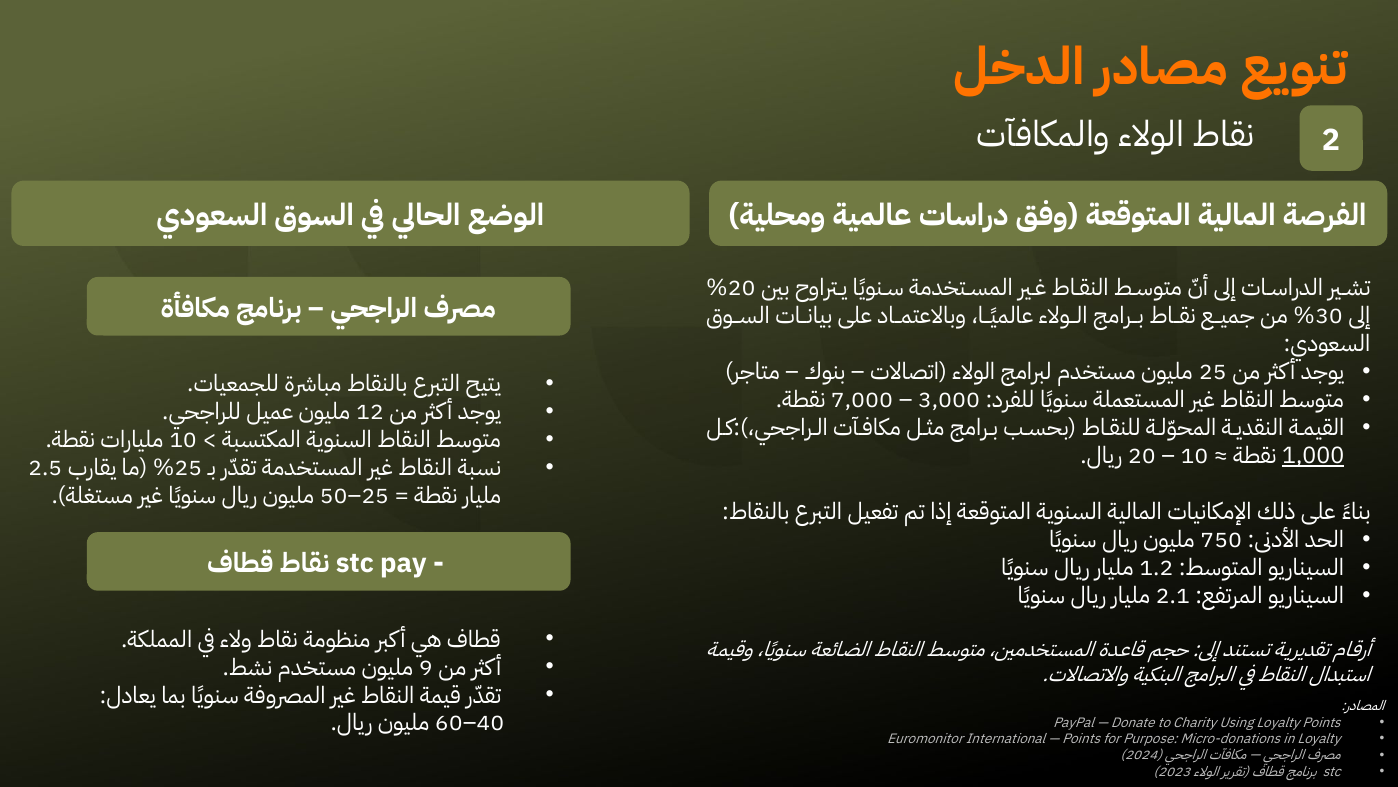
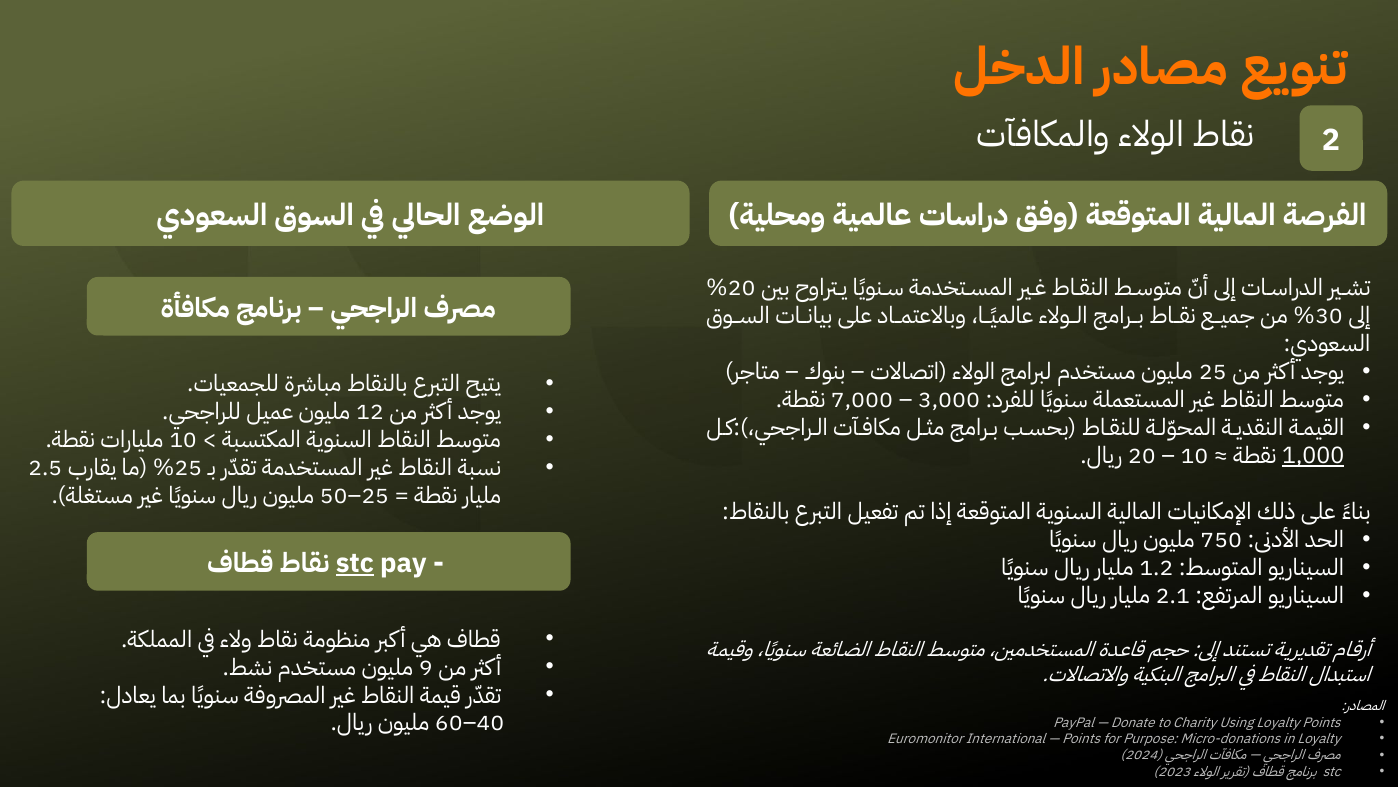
stc at (355, 563) underline: none -> present
